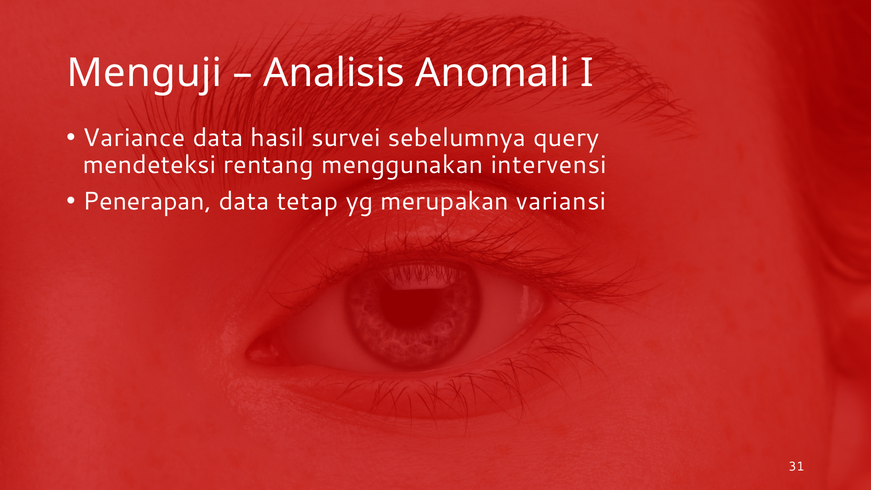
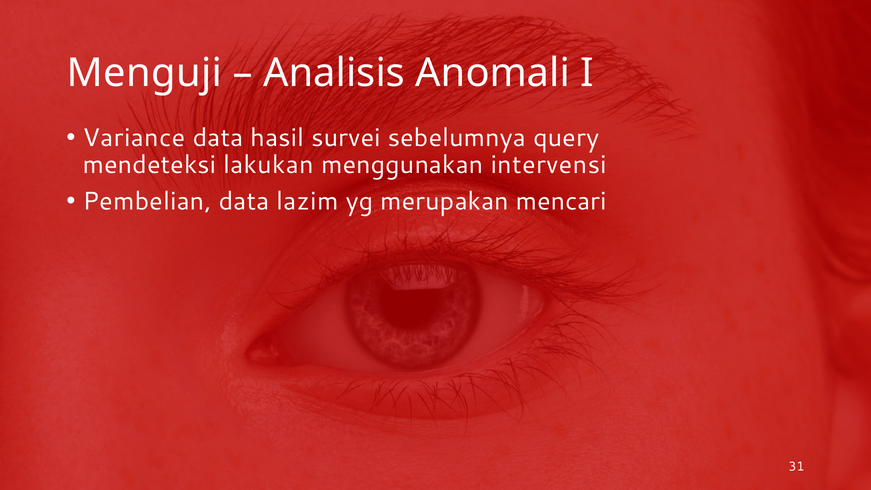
rentang: rentang -> lakukan
Penerapan: Penerapan -> Pembelian
tetap: tetap -> lazim
variansi: variansi -> mencari
